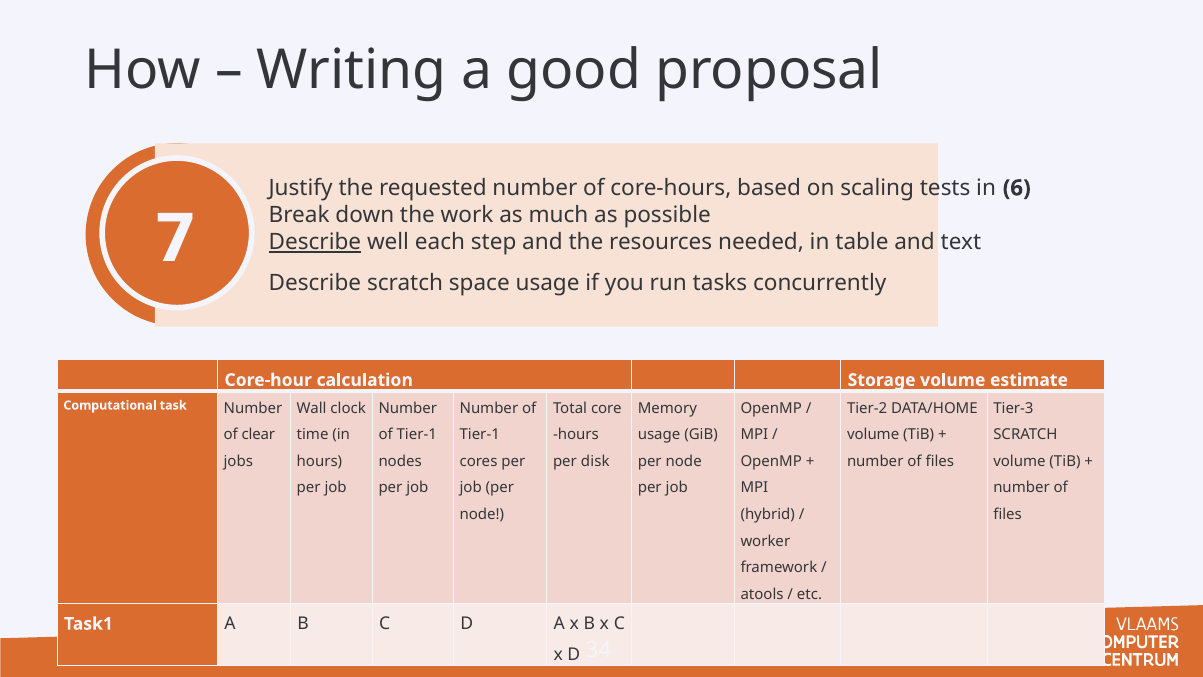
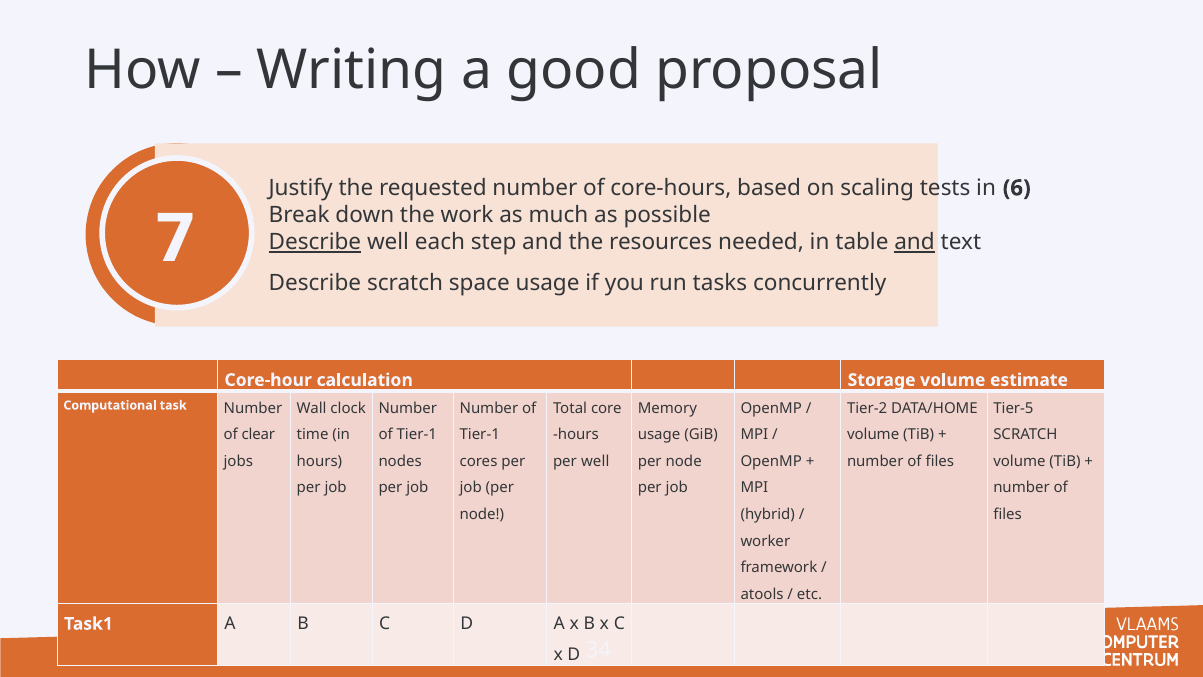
and at (915, 242) underline: none -> present
Tier-3: Tier-3 -> Tier-5
per disk: disk -> well
